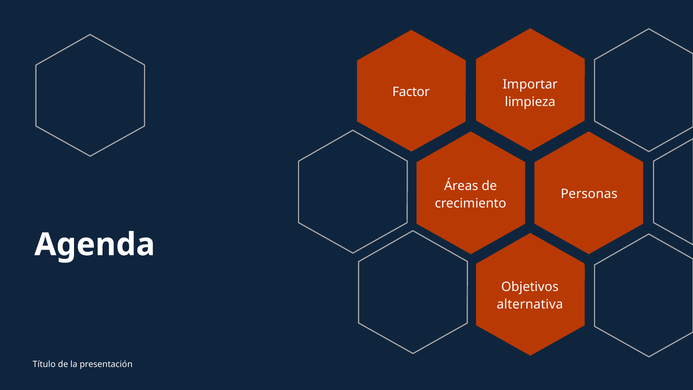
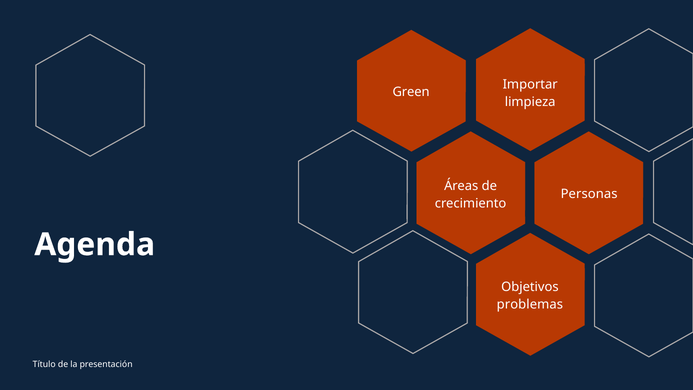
Factor: Factor -> Green
alternativa: alternativa -> problemas
